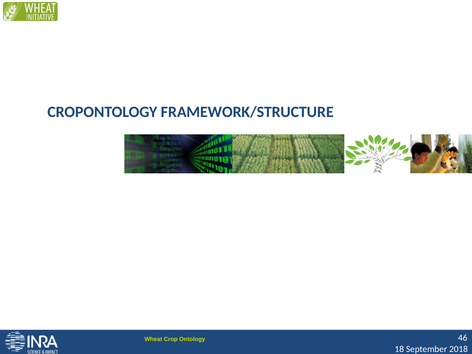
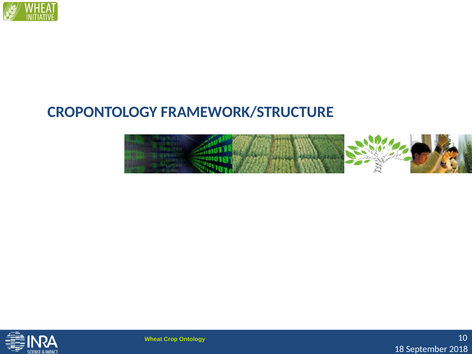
46: 46 -> 10
